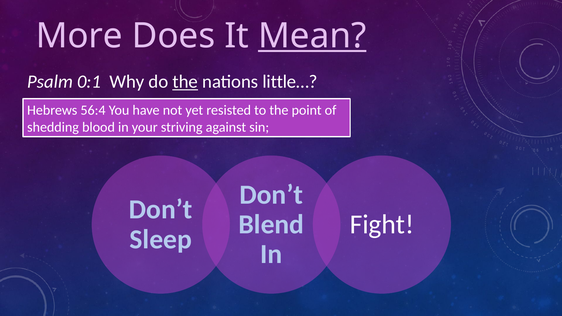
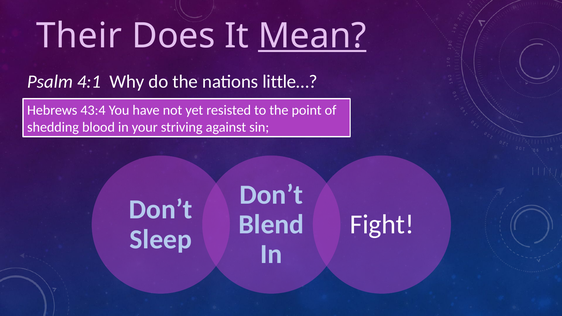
More: More -> Their
0:1: 0:1 -> 4:1
the at (185, 82) underline: present -> none
56:4: 56:4 -> 43:4
